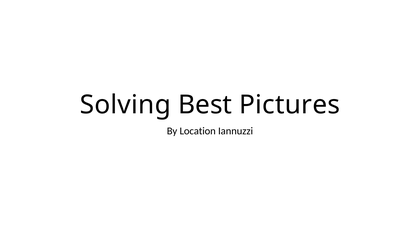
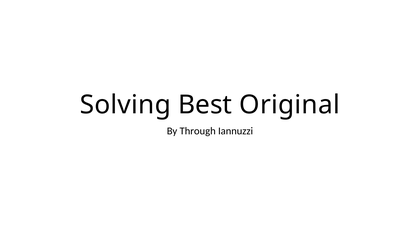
Pictures: Pictures -> Original
Location: Location -> Through
